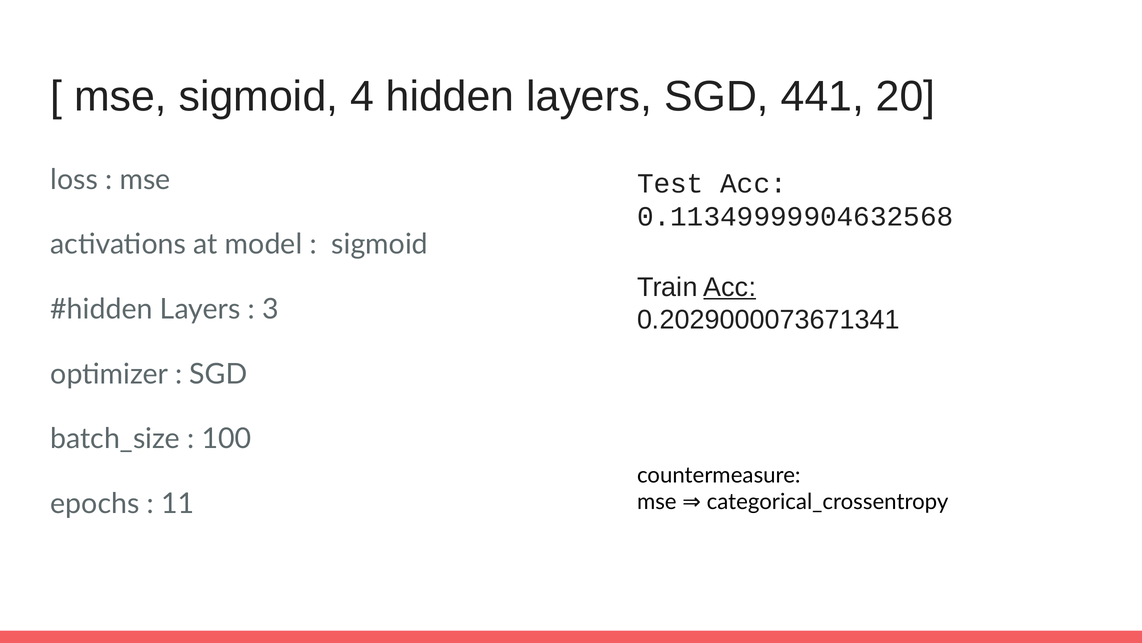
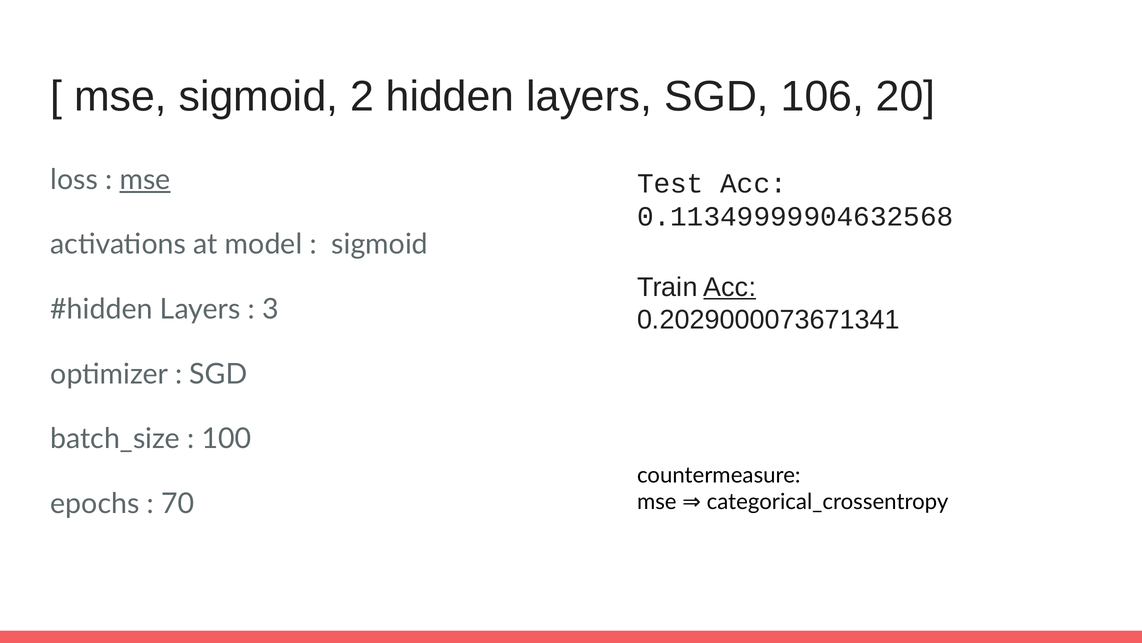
4: 4 -> 2
441: 441 -> 106
mse at (145, 180) underline: none -> present
11: 11 -> 70
